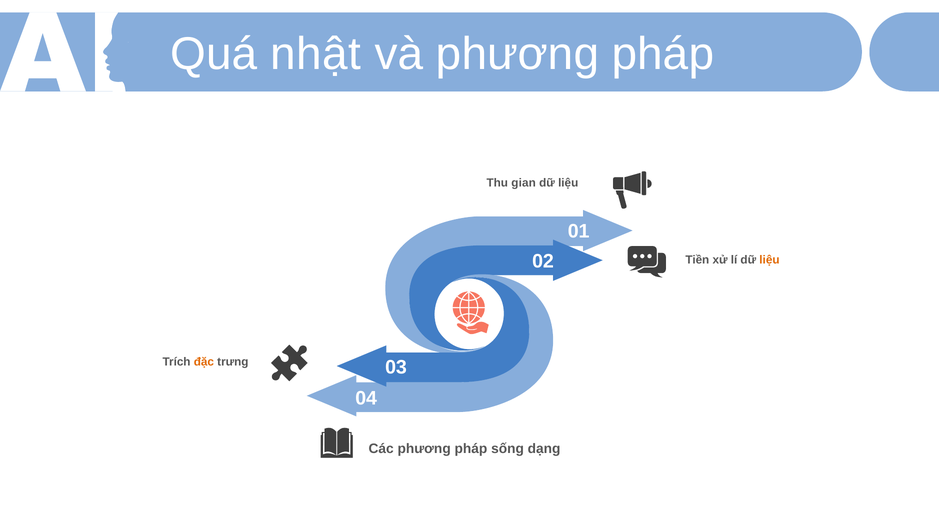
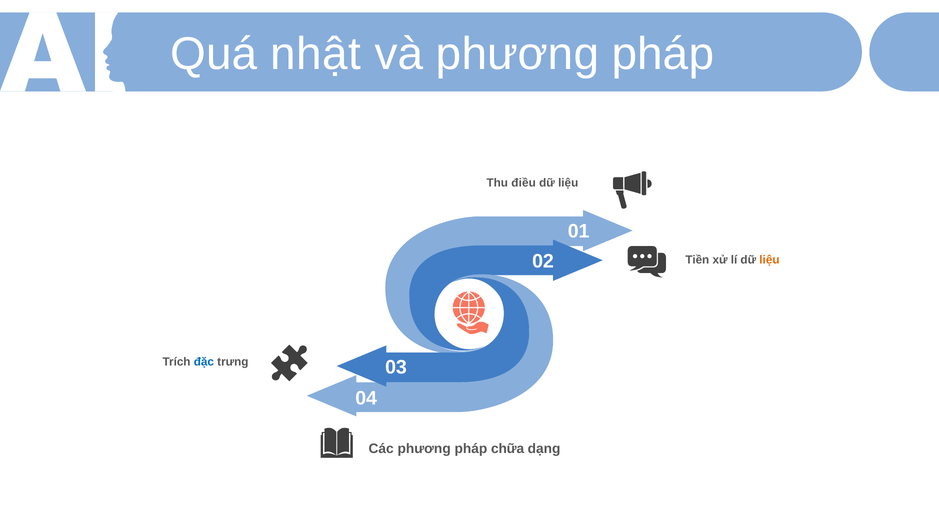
gian: gian -> điều
đặc colour: orange -> blue
sống: sống -> chữa
